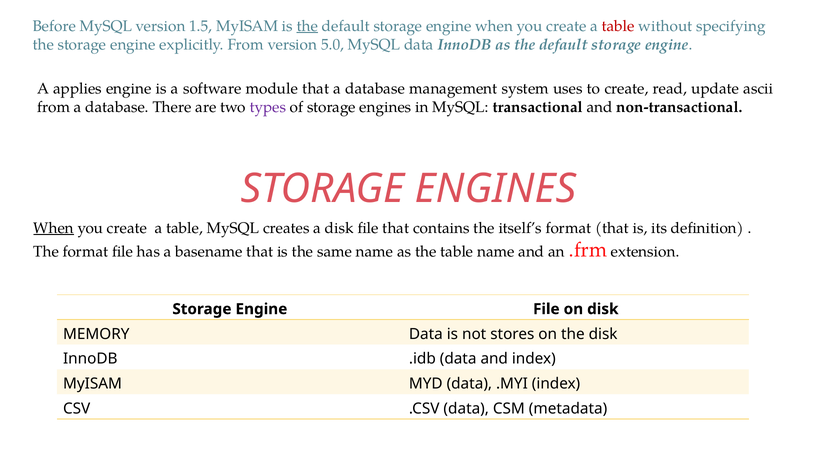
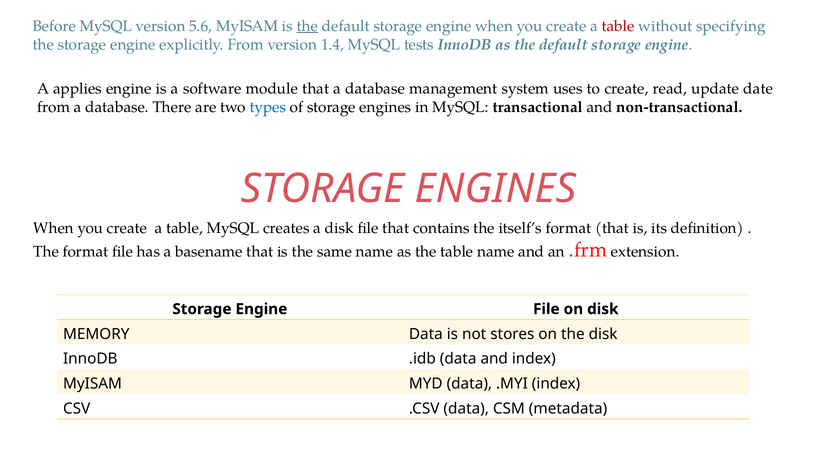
1.5: 1.5 -> 5.6
5.0: 5.0 -> 1.4
MySQL data: data -> tests
ascii: ascii -> date
types colour: purple -> blue
When at (54, 228) underline: present -> none
